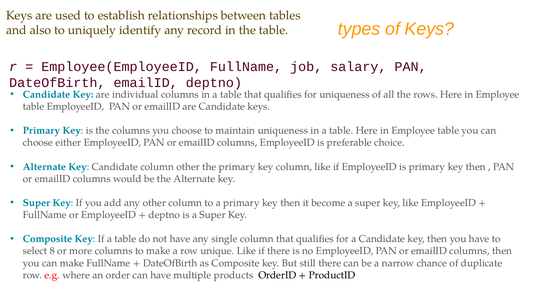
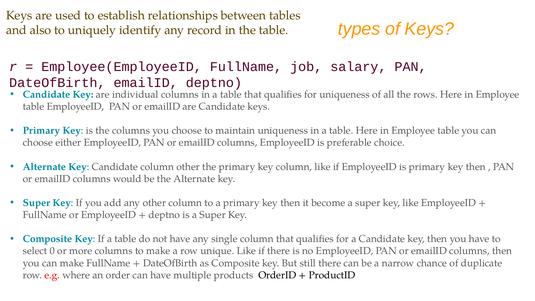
8: 8 -> 0
